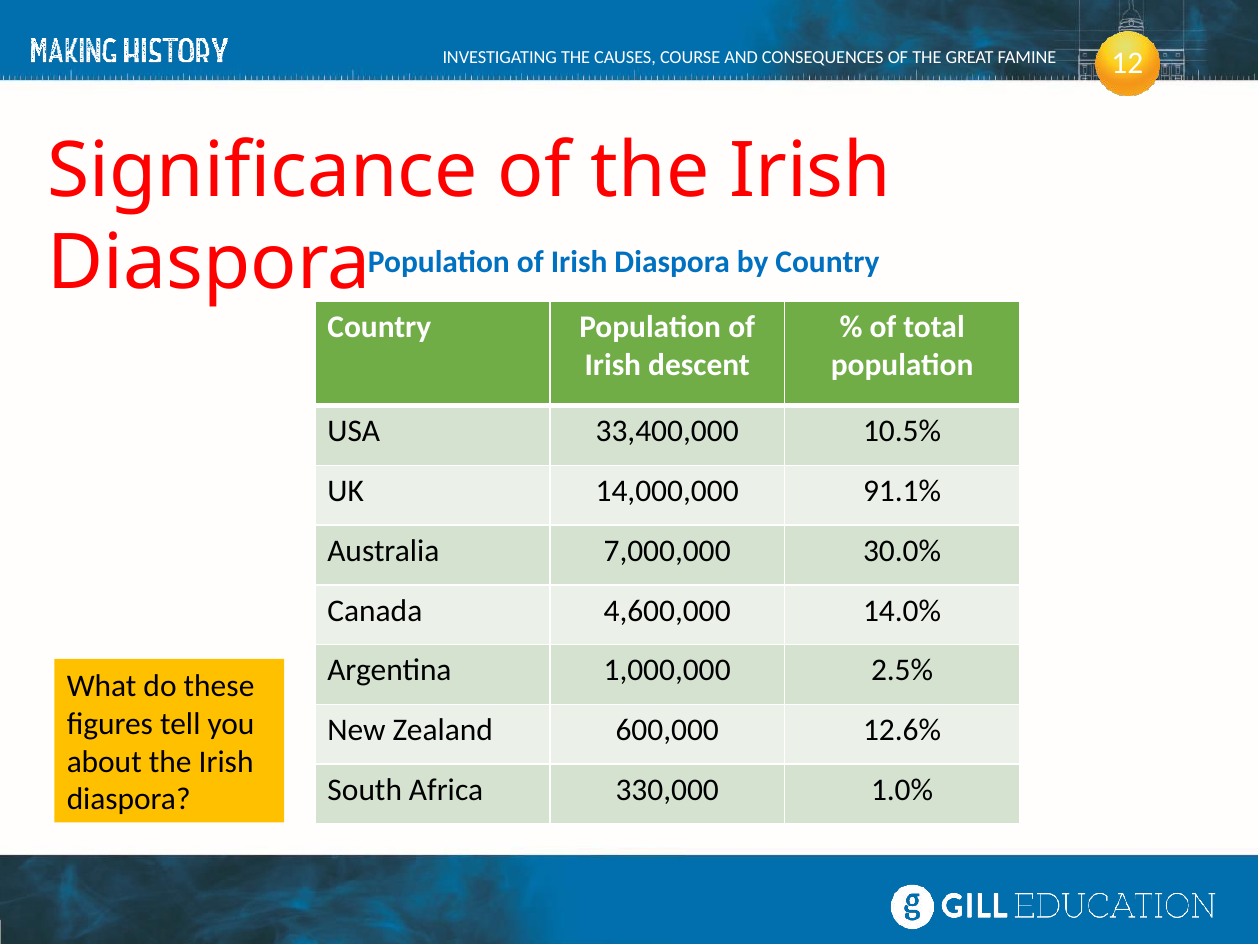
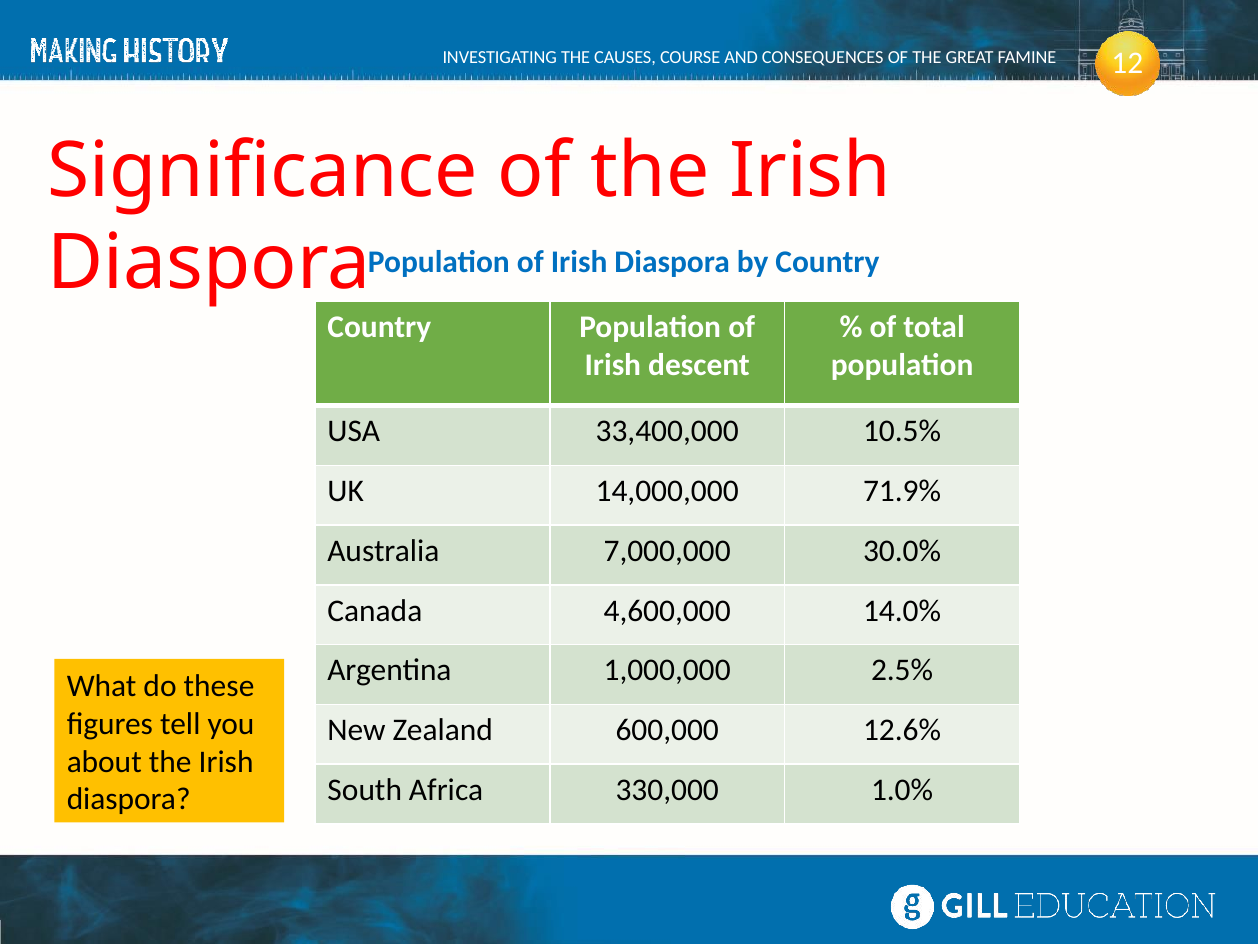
91.1%: 91.1% -> 71.9%
